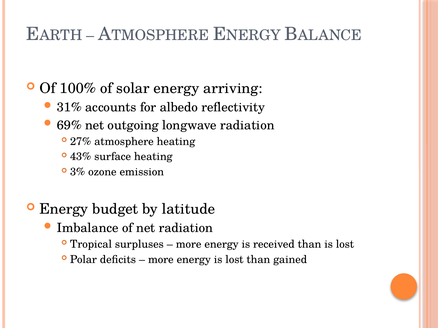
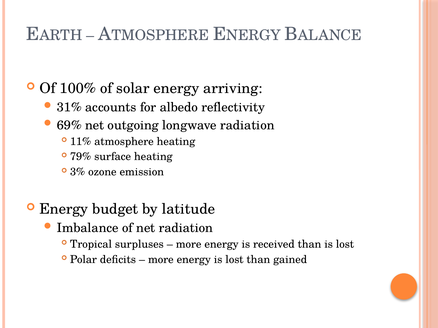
27%: 27% -> 11%
43%: 43% -> 79%
